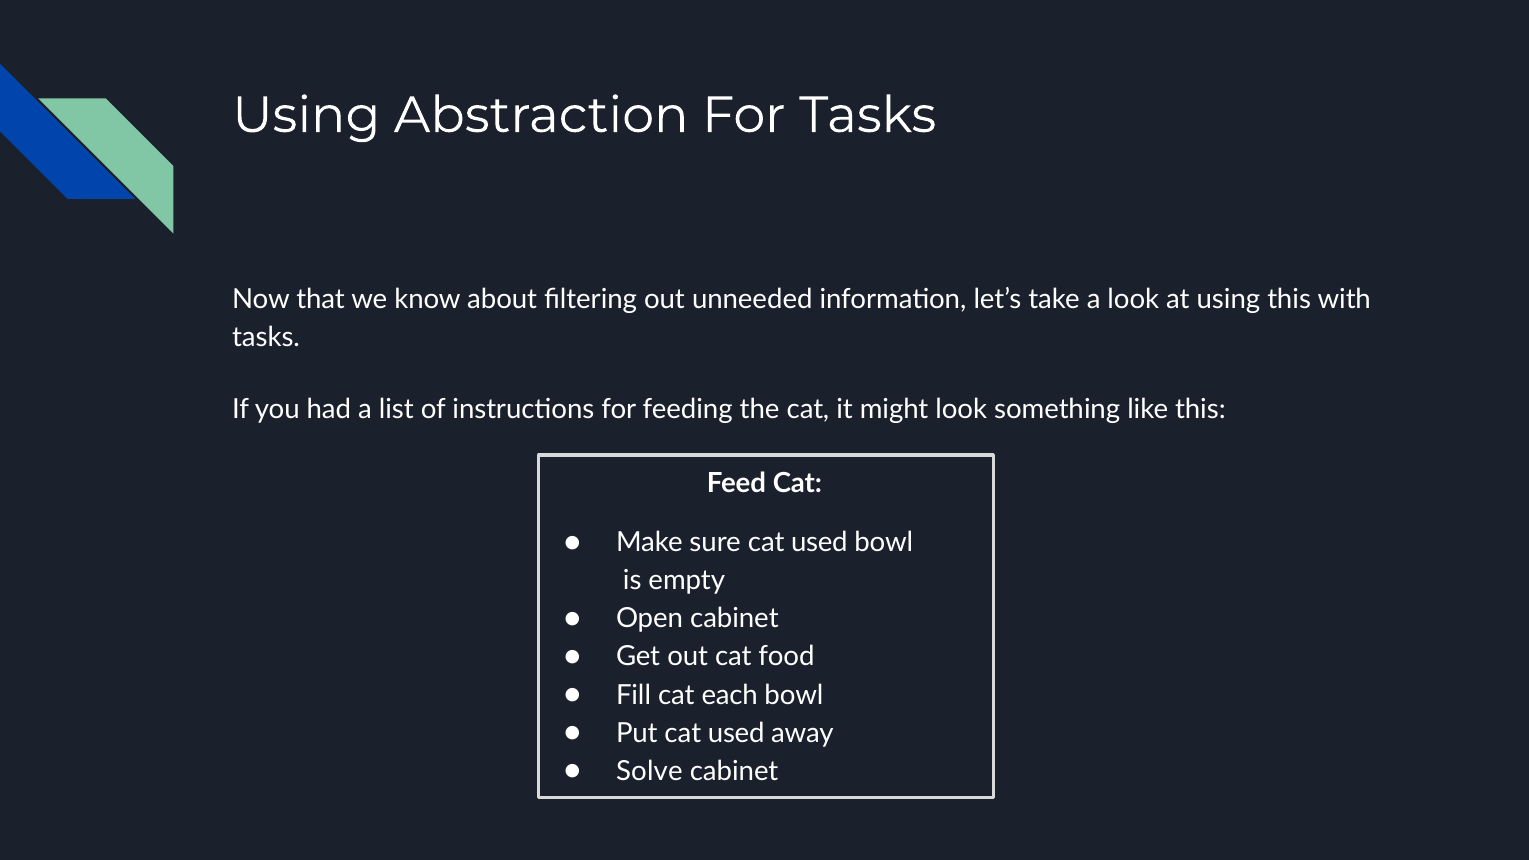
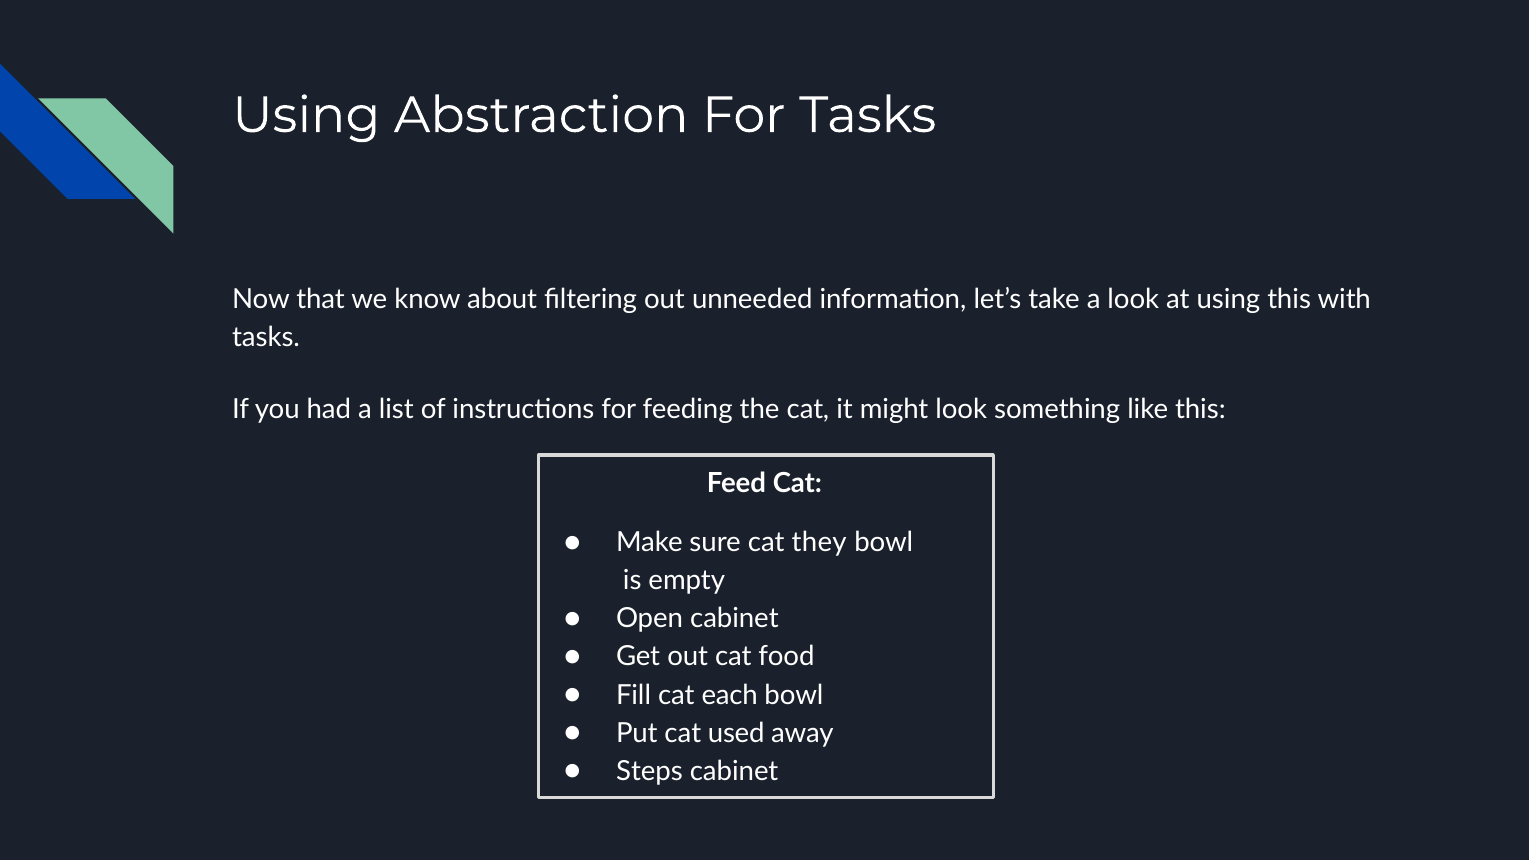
sure cat used: used -> they
Solve: Solve -> Steps
